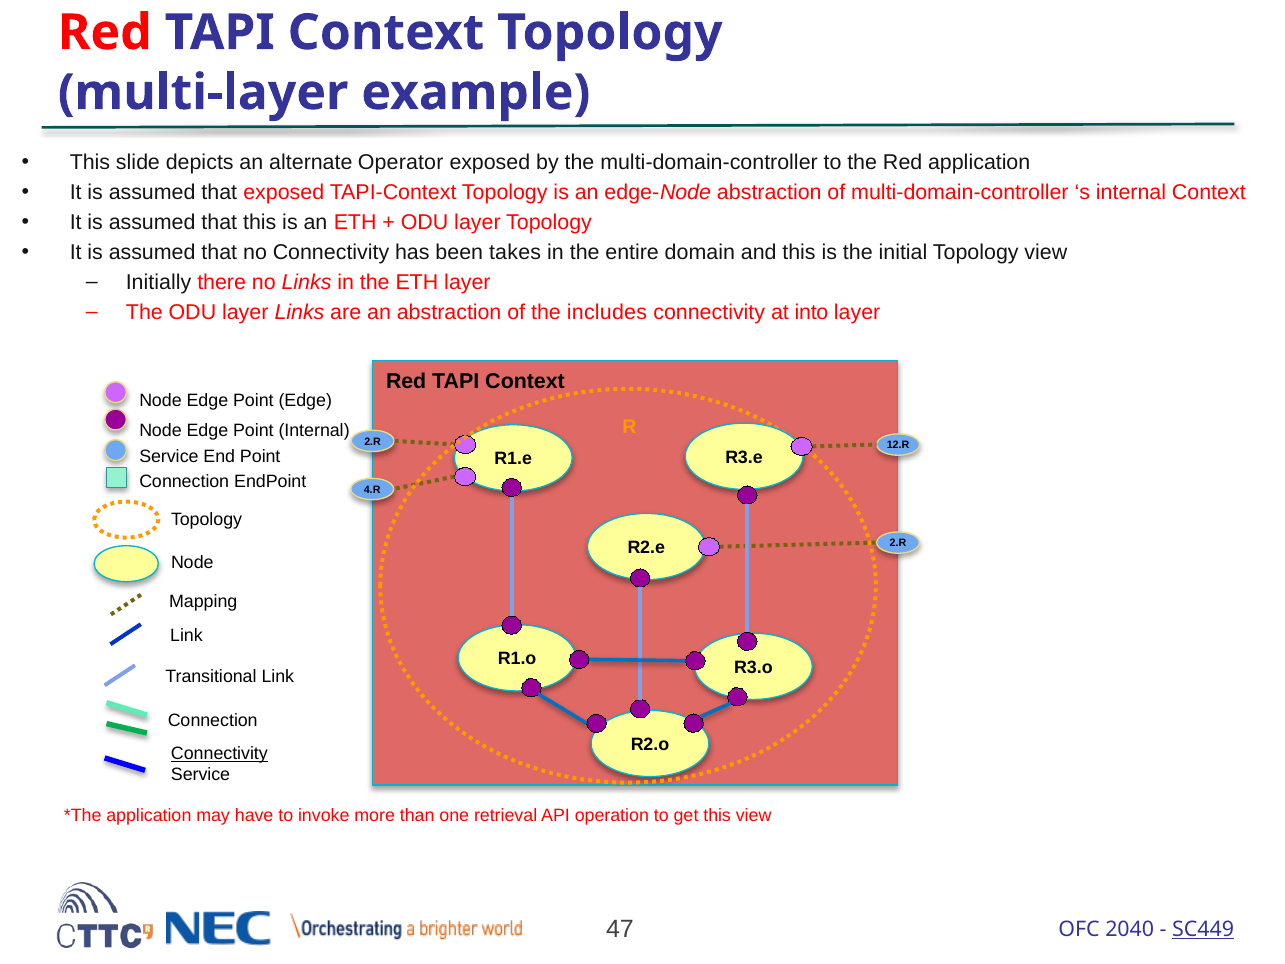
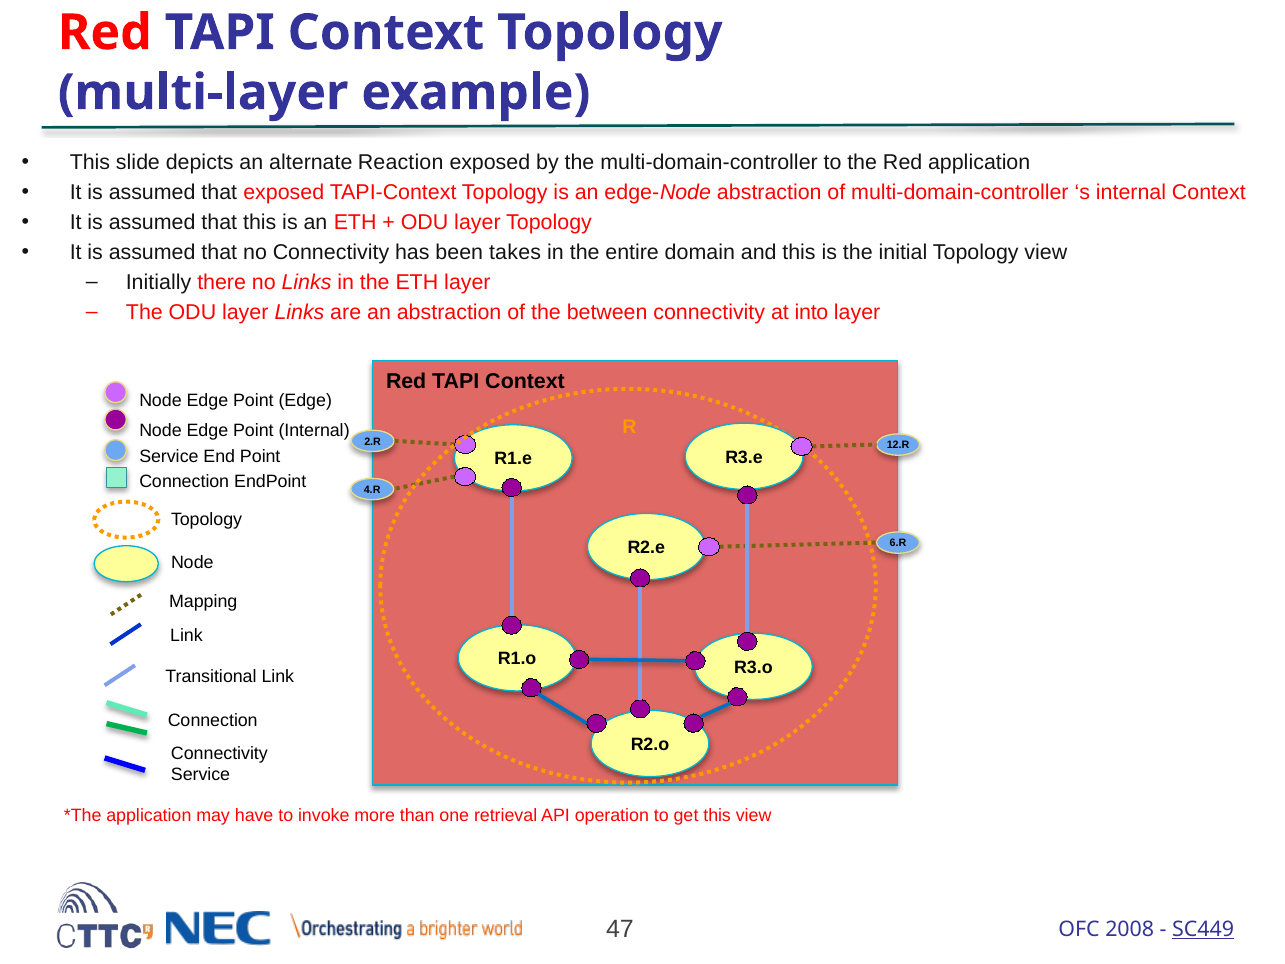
Operator: Operator -> Reaction
includes: includes -> between
2.R at (898, 543): 2.R -> 6.R
Connectivity at (219, 753) underline: present -> none
2040: 2040 -> 2008
